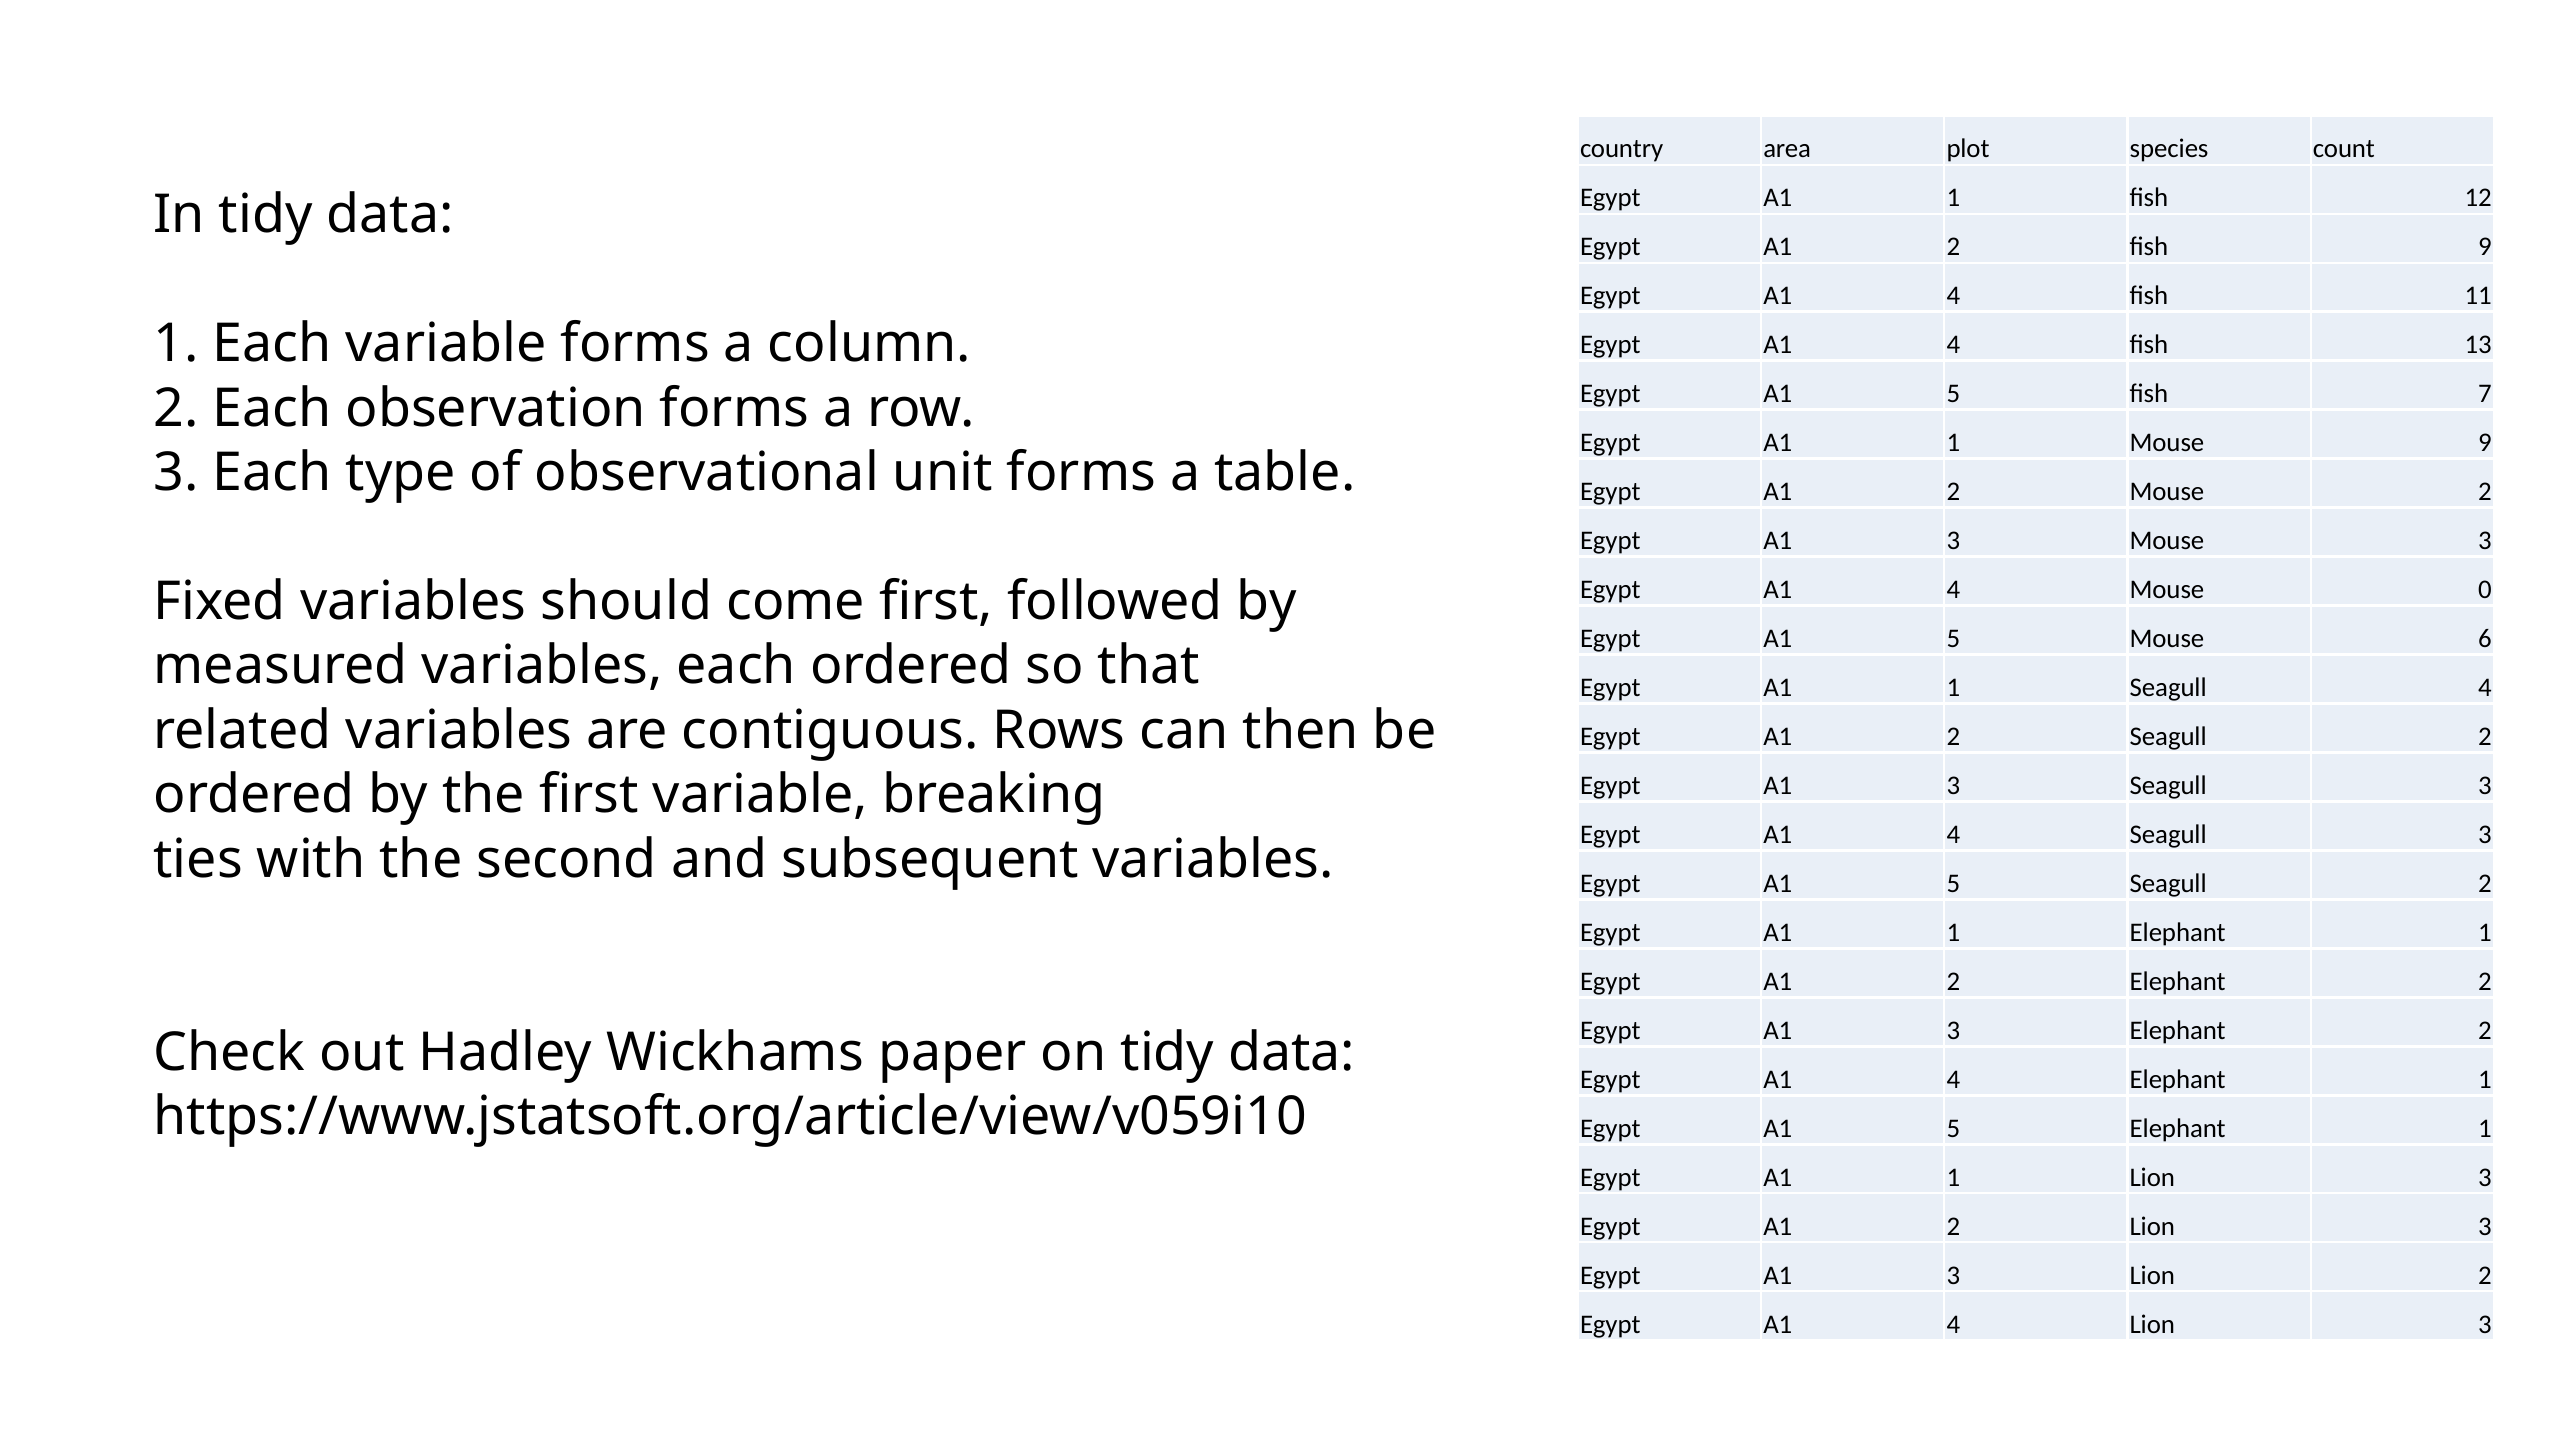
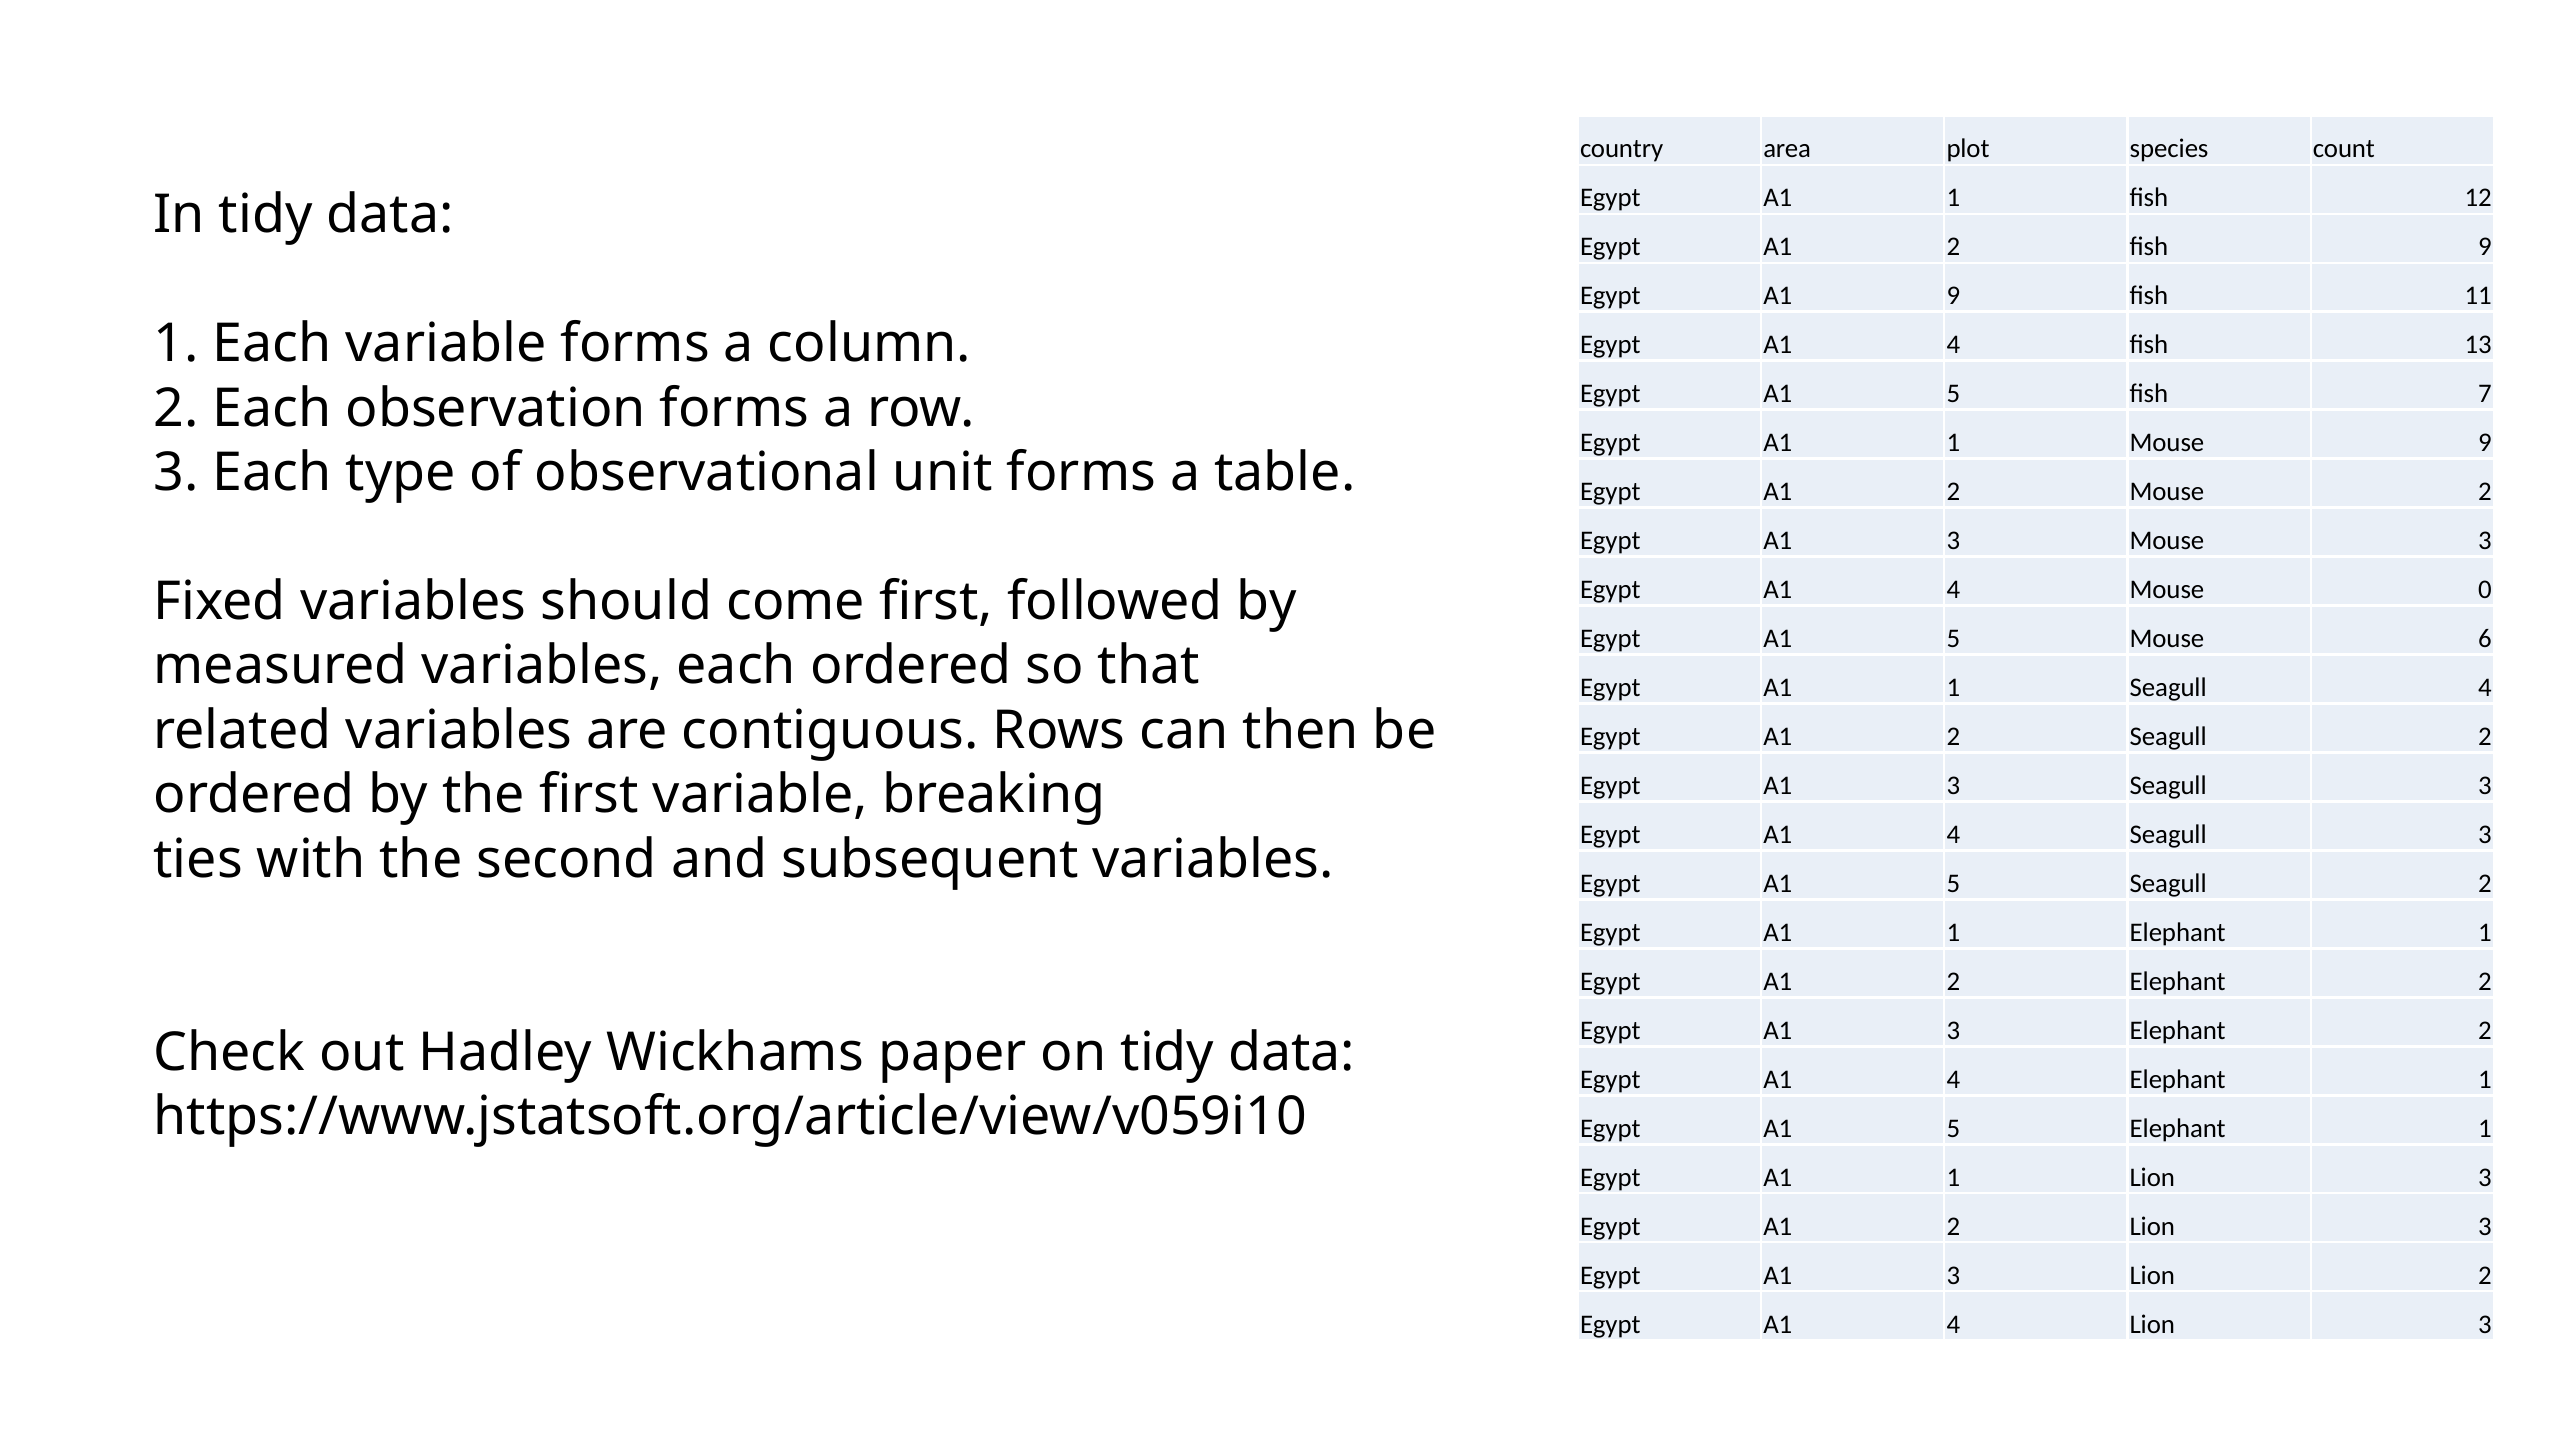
4 at (1953, 296): 4 -> 9
